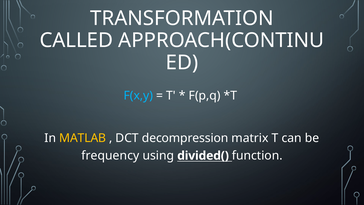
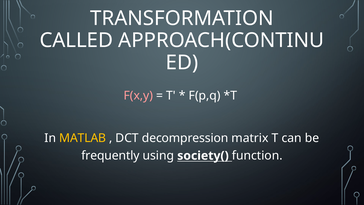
F(x,y colour: light blue -> pink
frequency: frequency -> frequently
divided(: divided( -> society(
